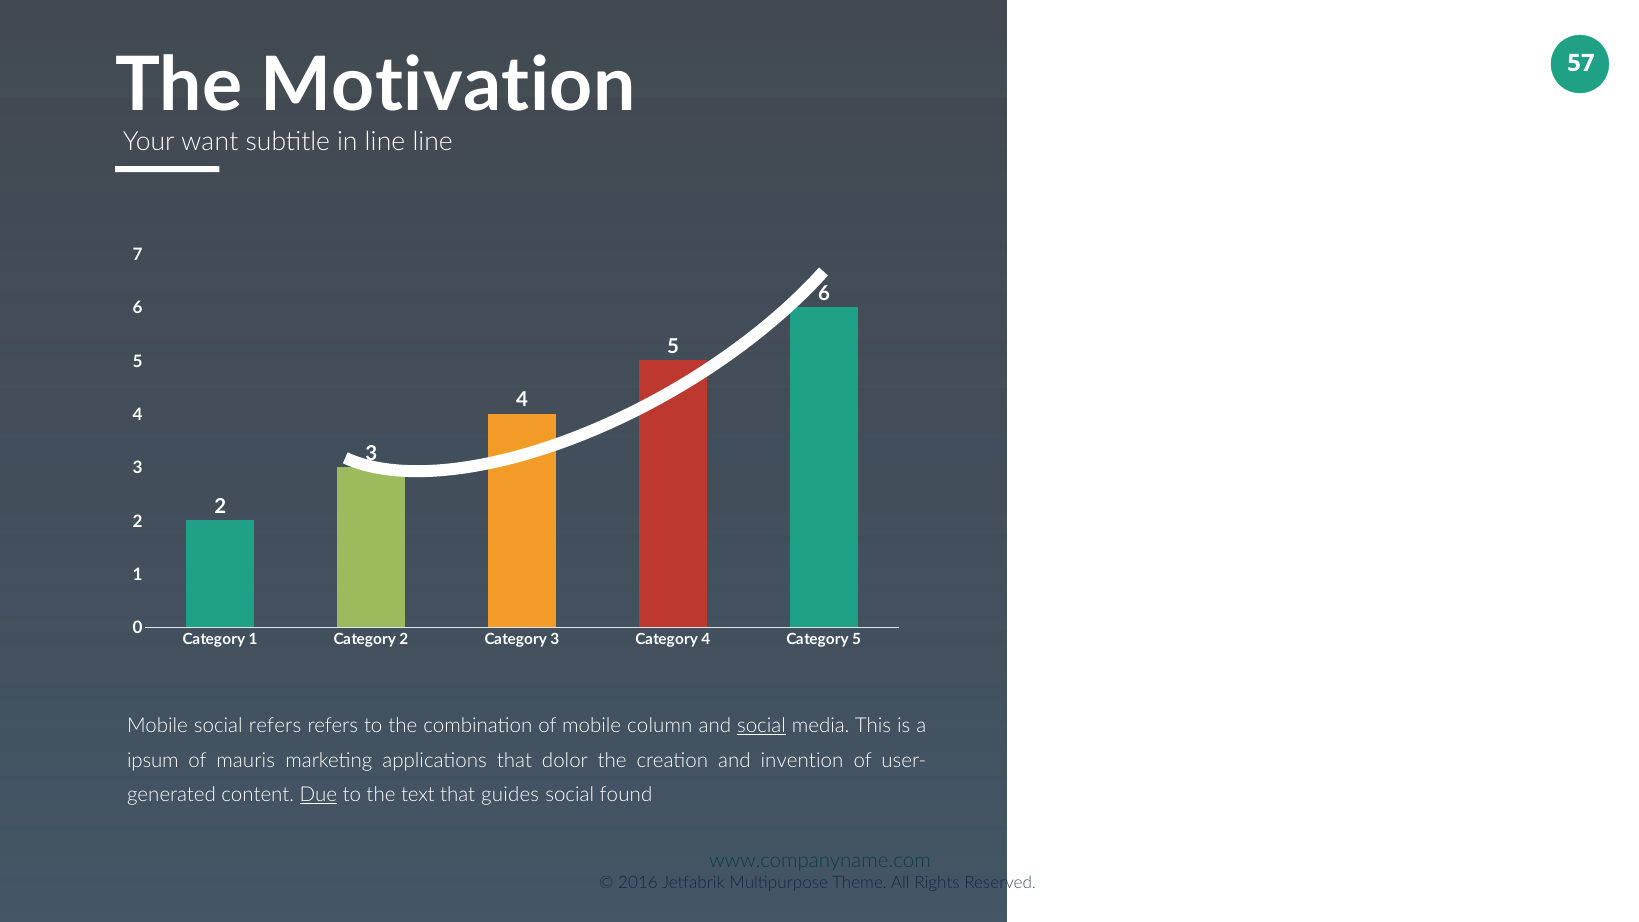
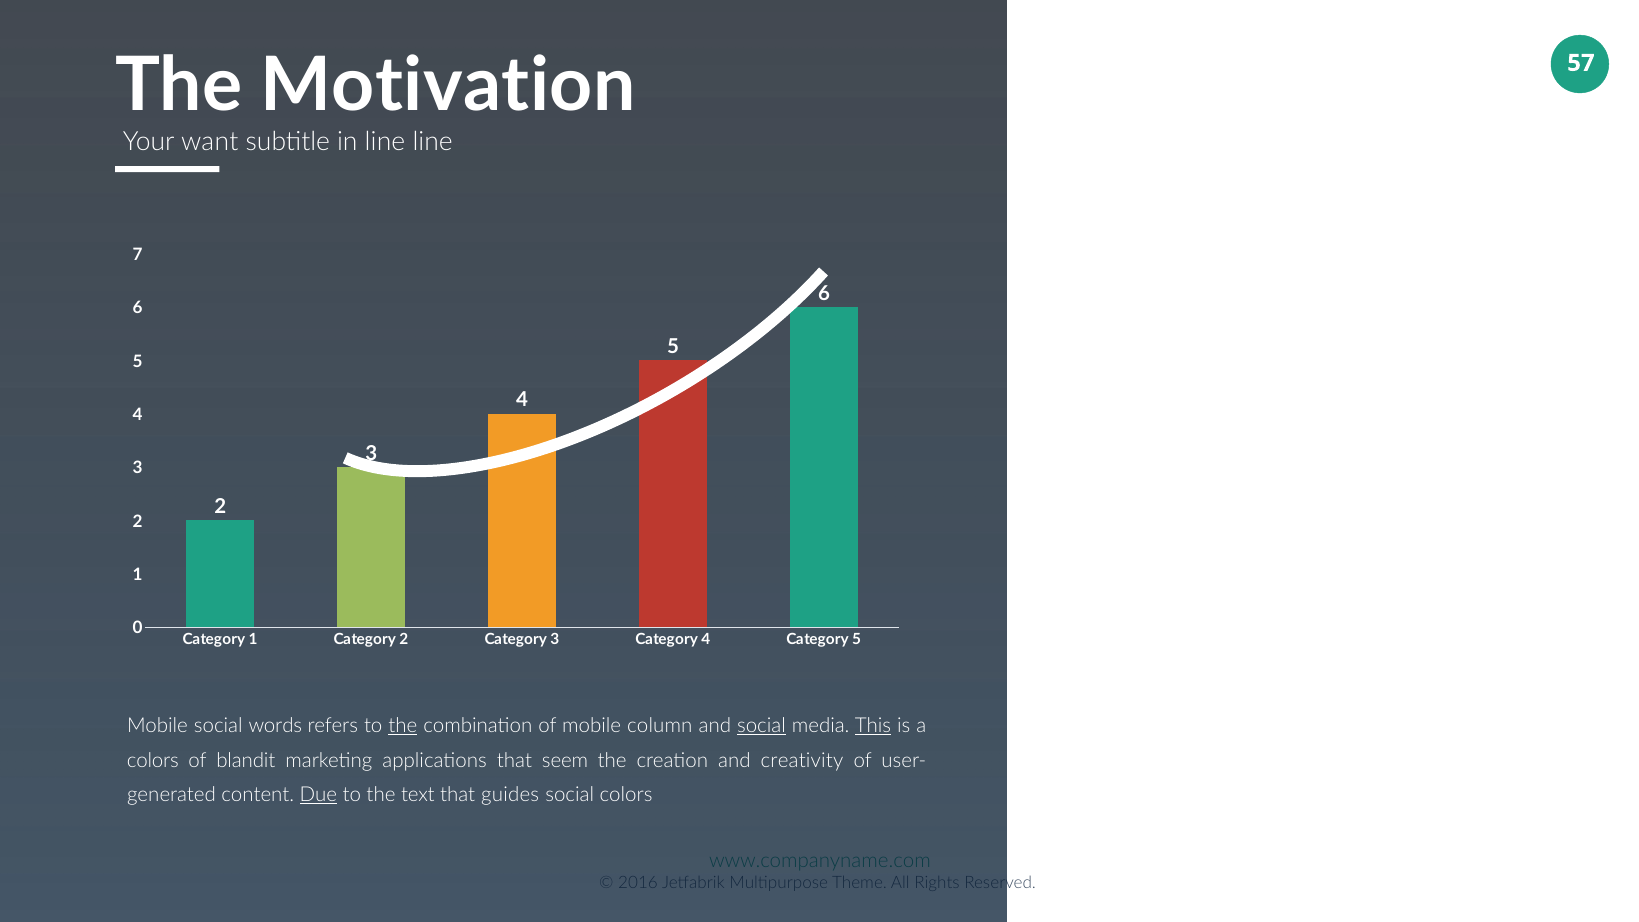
social refers: refers -> words
the at (403, 726) underline: none -> present
This underline: none -> present
ipsum at (153, 761): ipsum -> colors
mauris: mauris -> blandit
dolor: dolor -> seem
invention: invention -> creativity
social found: found -> colors
